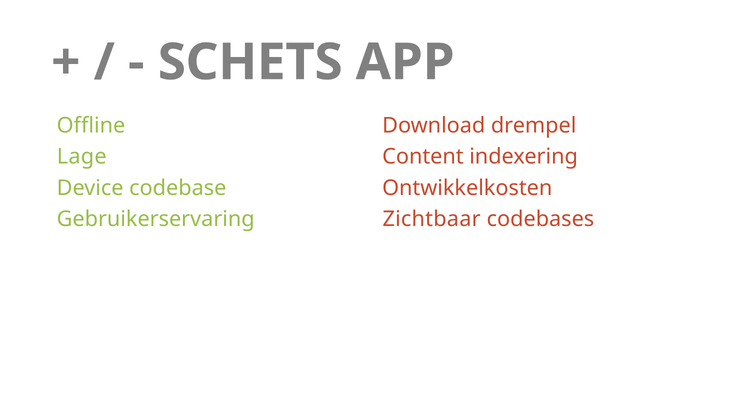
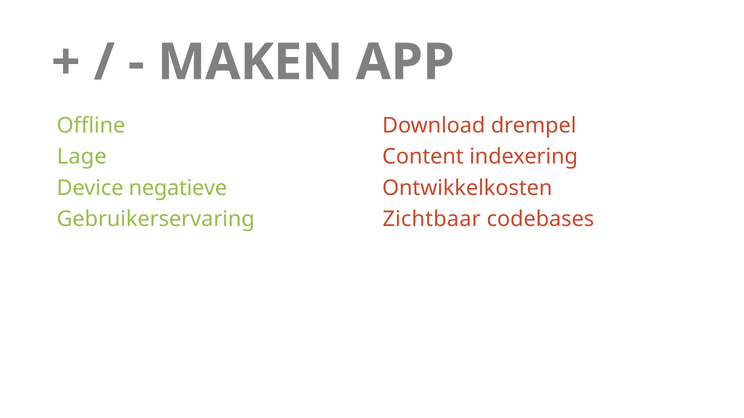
SCHETS: SCHETS -> MAKEN
codebase: codebase -> negatieve
